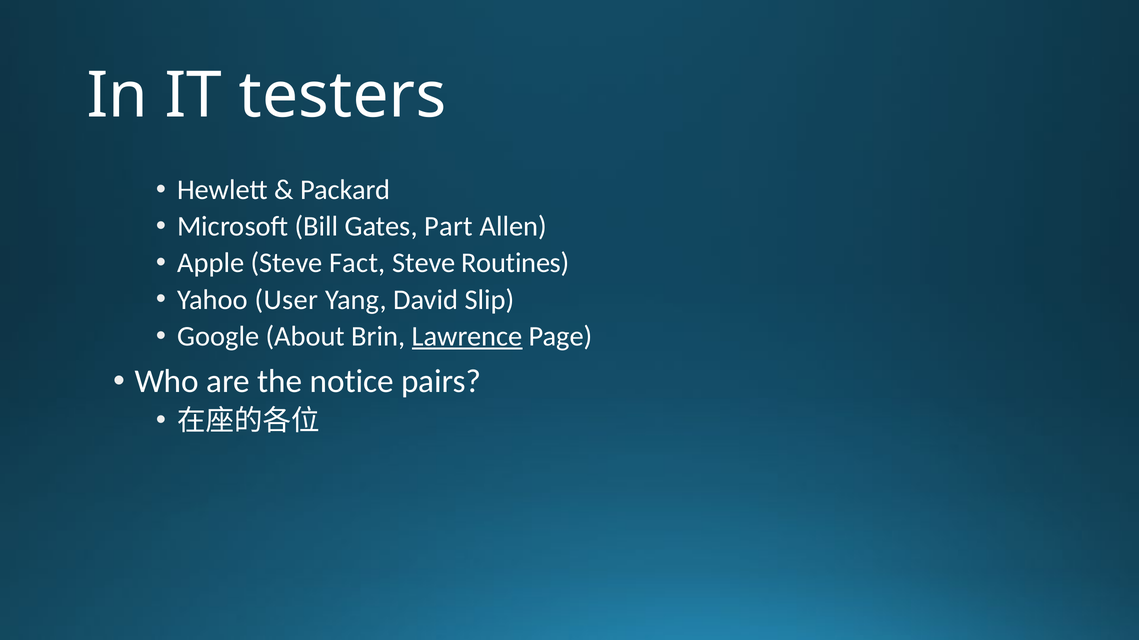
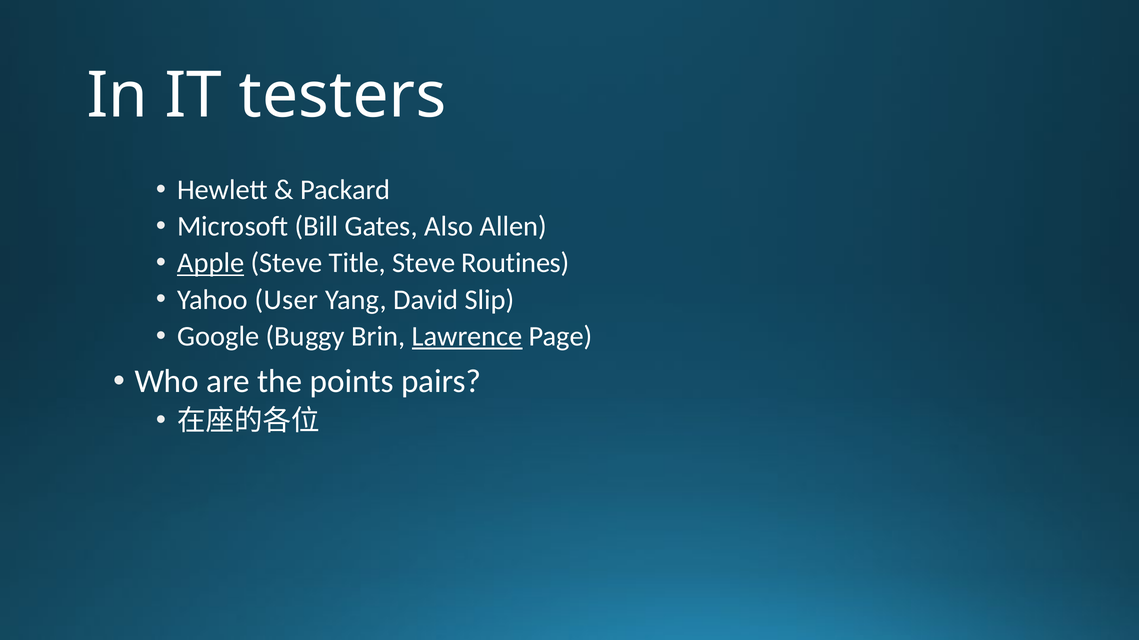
Part: Part -> Also
Apple underline: none -> present
Fact: Fact -> Title
About: About -> Buggy
notice: notice -> points
